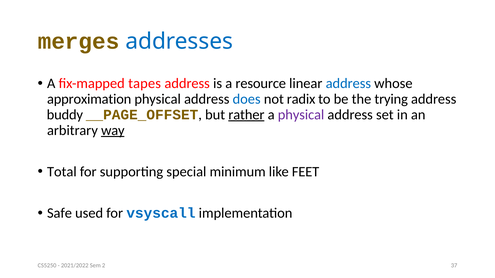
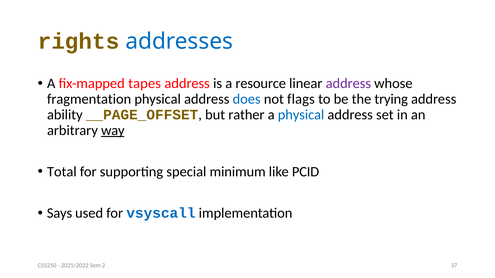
merges: merges -> rights
address at (348, 84) colour: blue -> purple
approximation: approximation -> fragmentation
radix: radix -> flags
buddy: buddy -> ability
rather underline: present -> none
physical at (301, 115) colour: purple -> blue
FEET: FEET -> PCID
Safe: Safe -> Says
